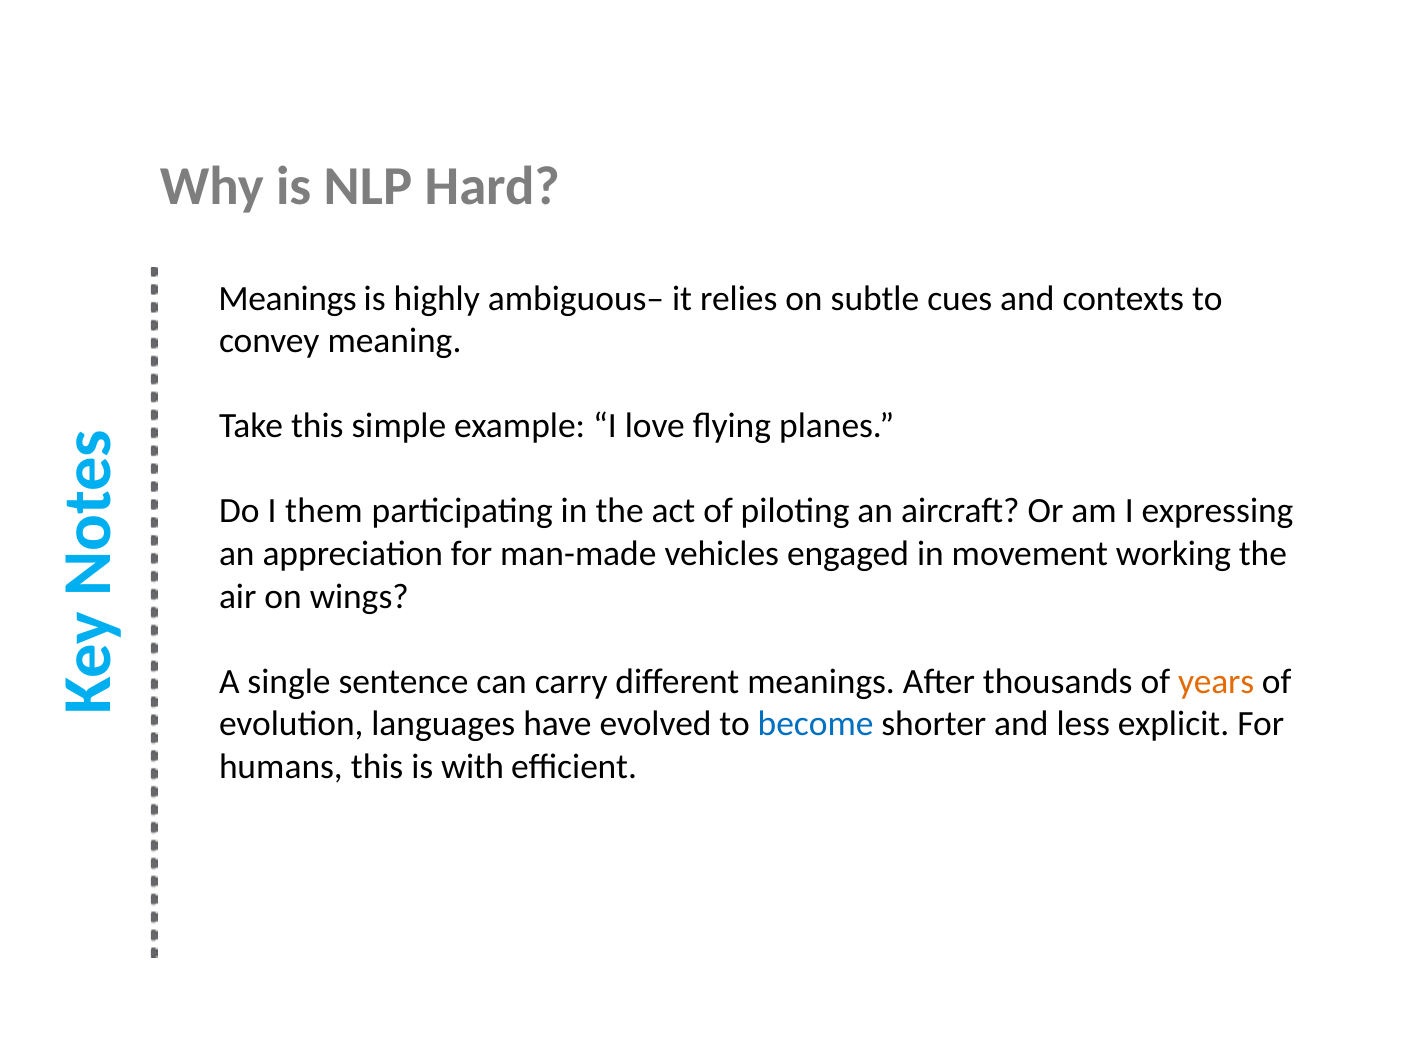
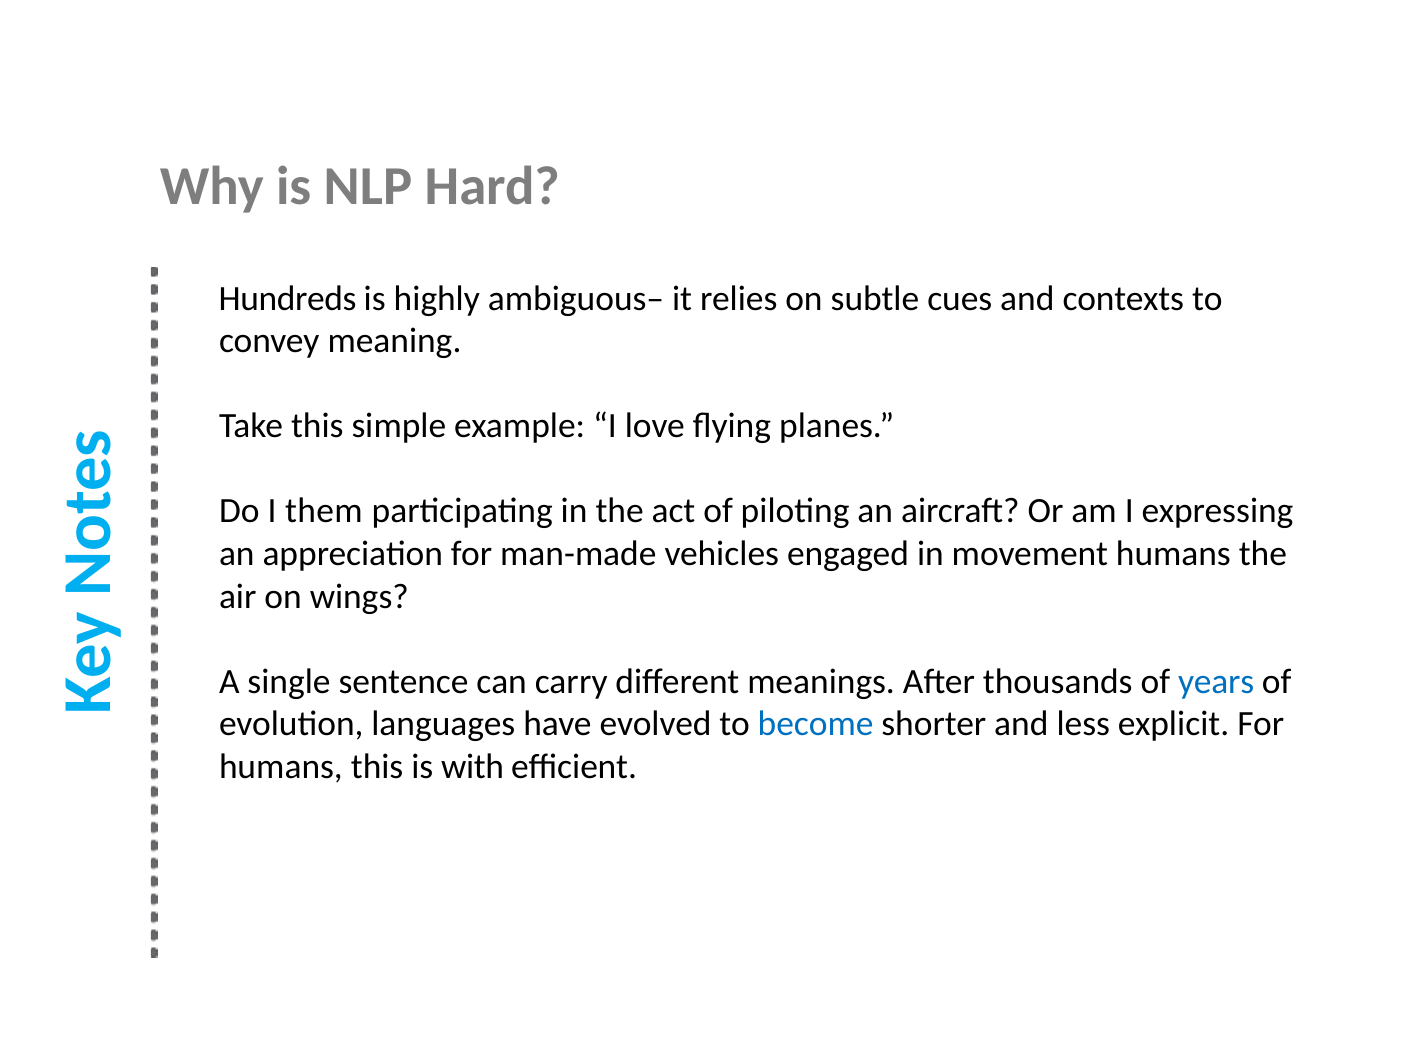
Meanings at (288, 298): Meanings -> Hundreds
movement working: working -> humans
years colour: orange -> blue
